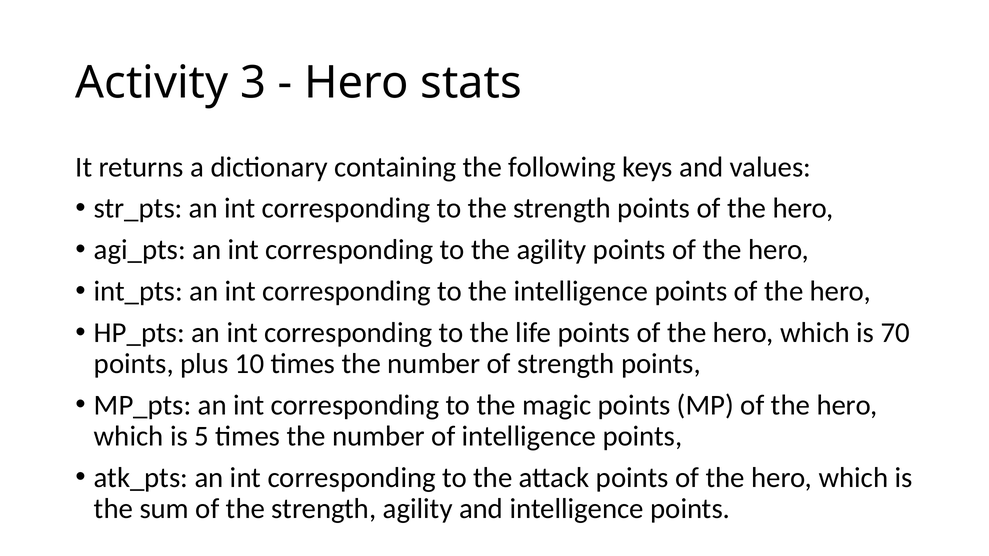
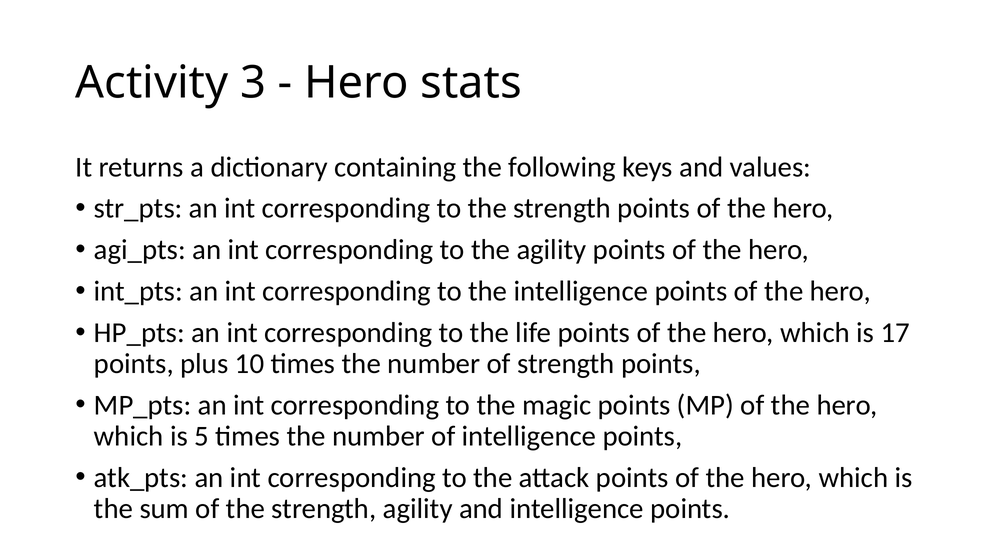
70: 70 -> 17
